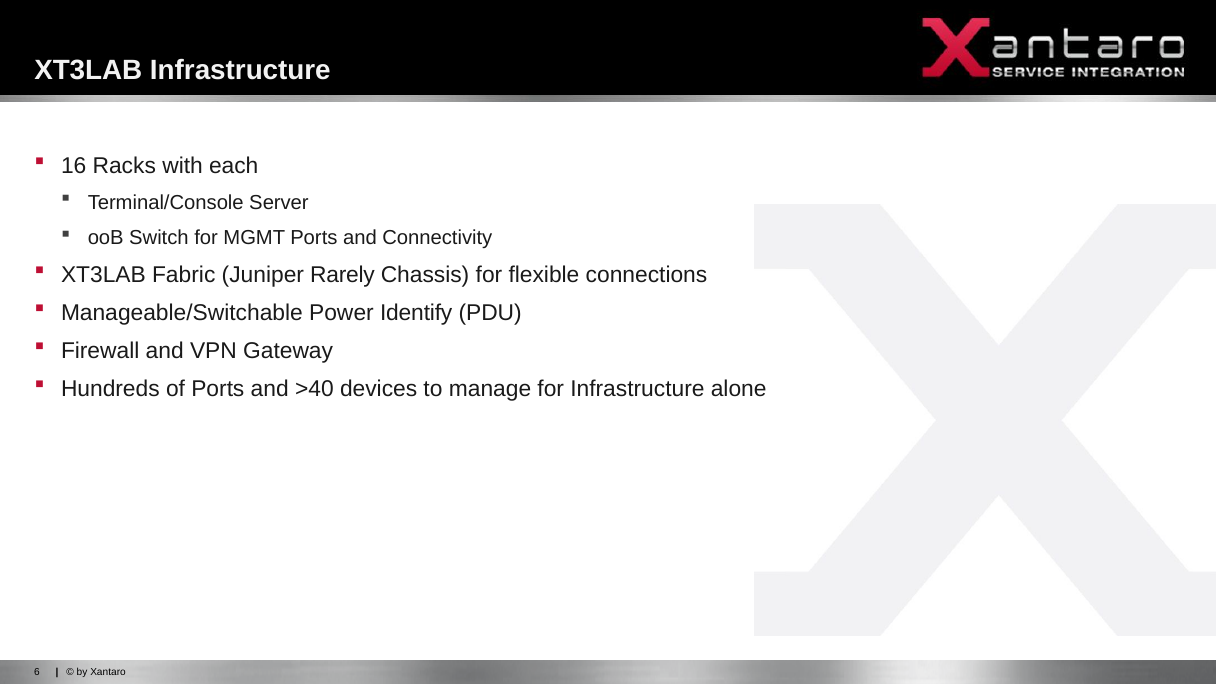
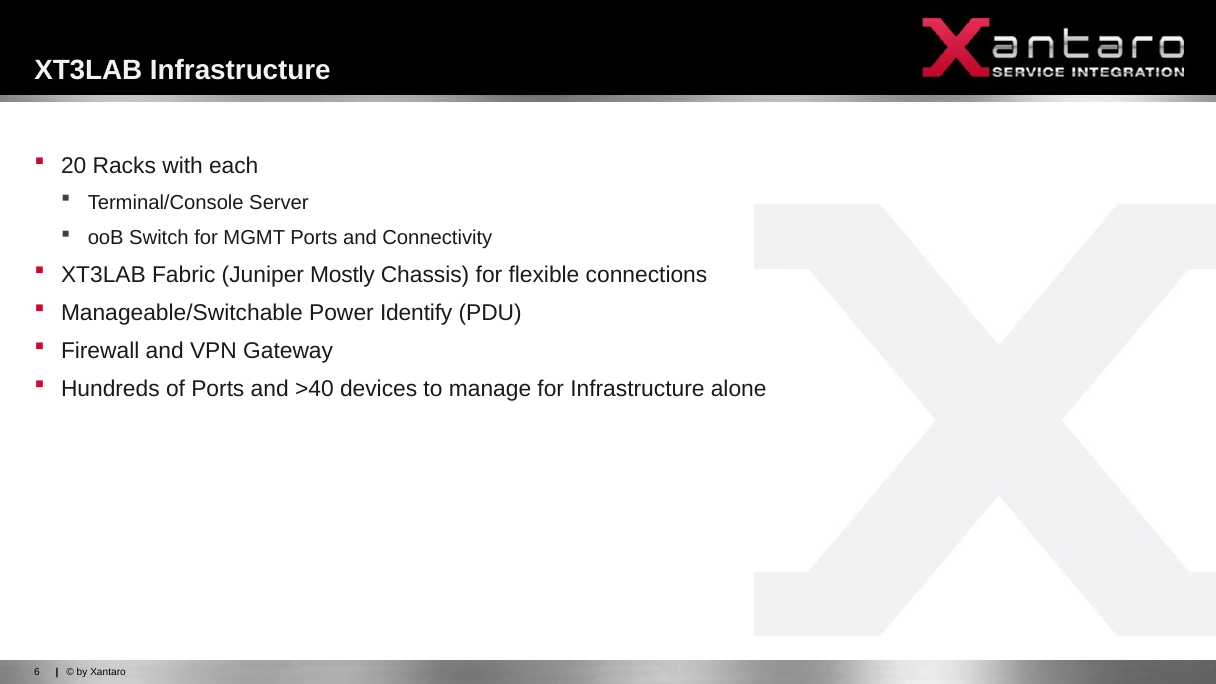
16: 16 -> 20
Rarely: Rarely -> Mostly
